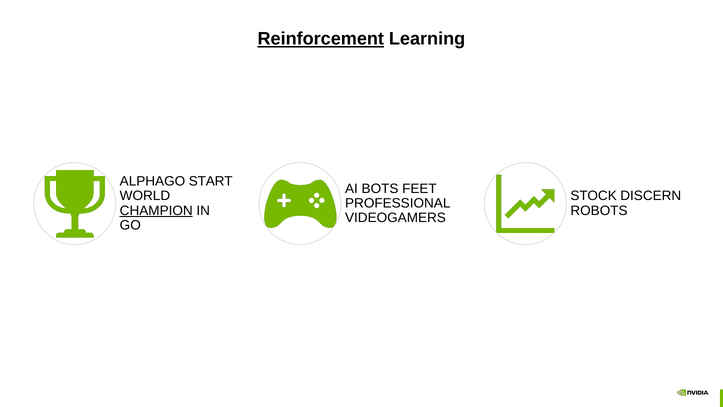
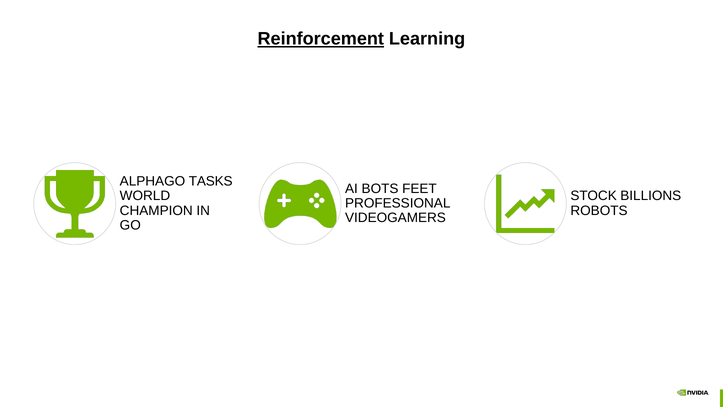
START: START -> TASKS
DISCERN: DISCERN -> BILLIONS
CHAMPION underline: present -> none
